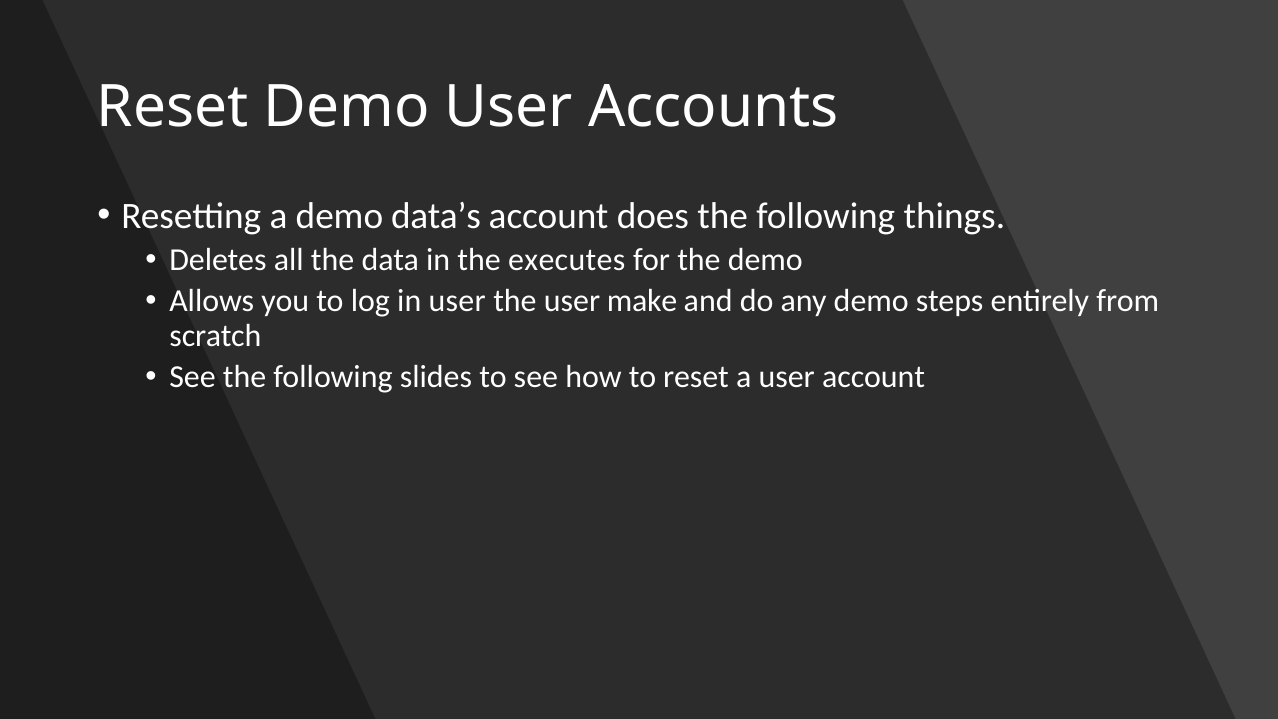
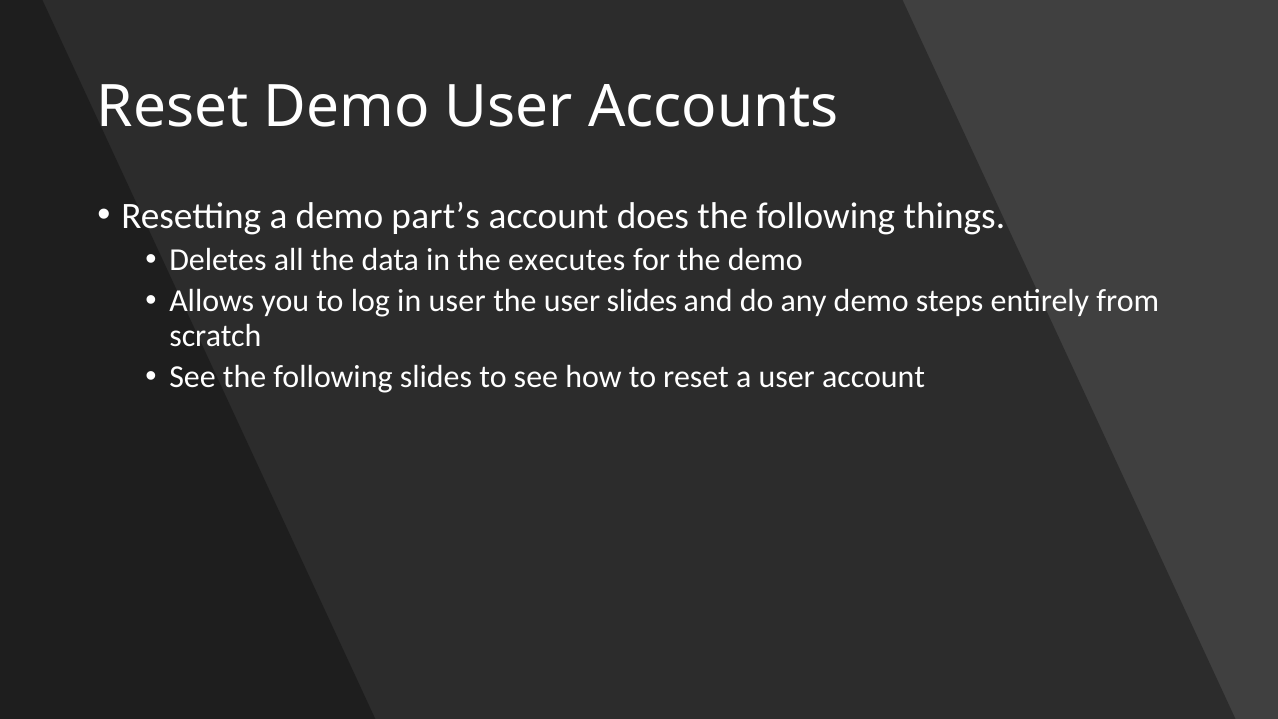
data’s: data’s -> part’s
user make: make -> slides
